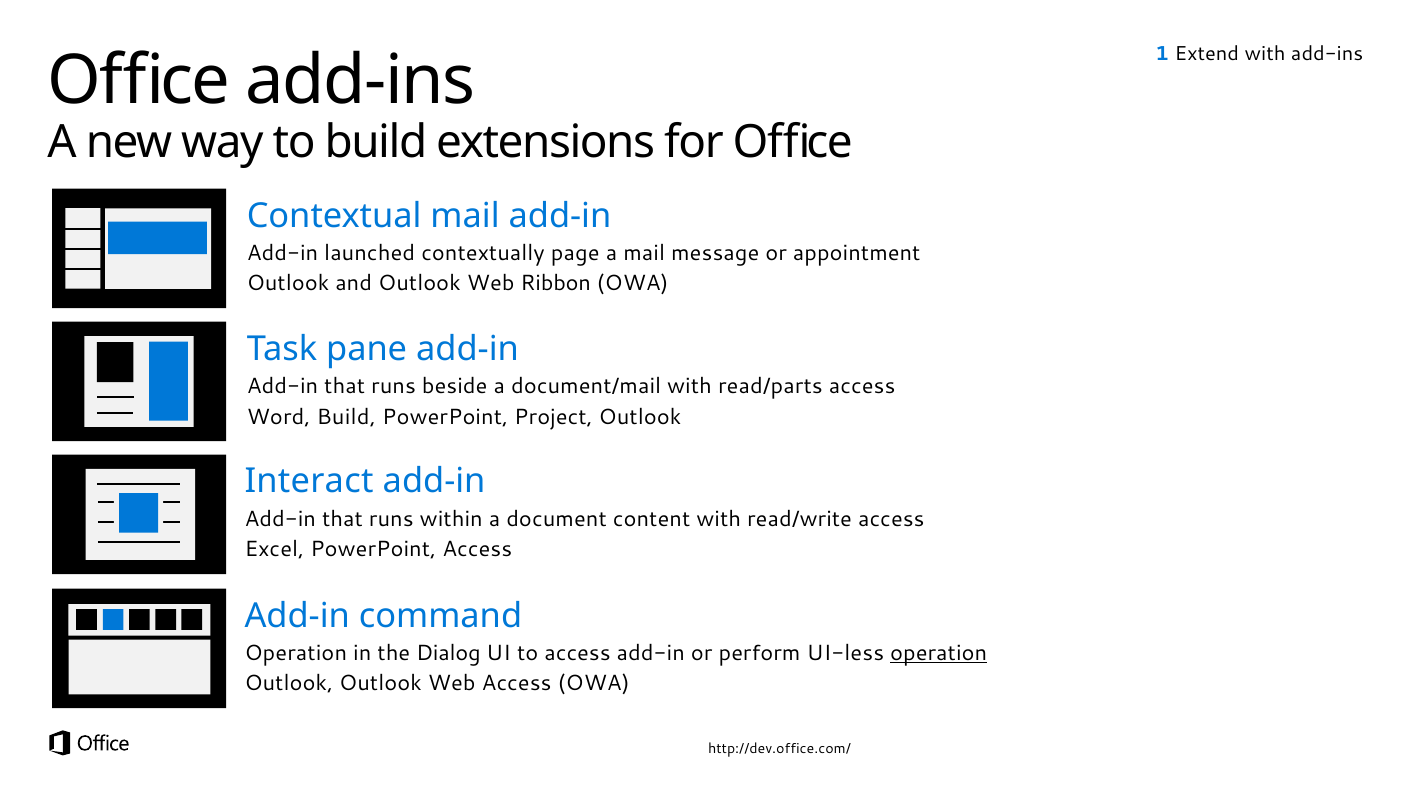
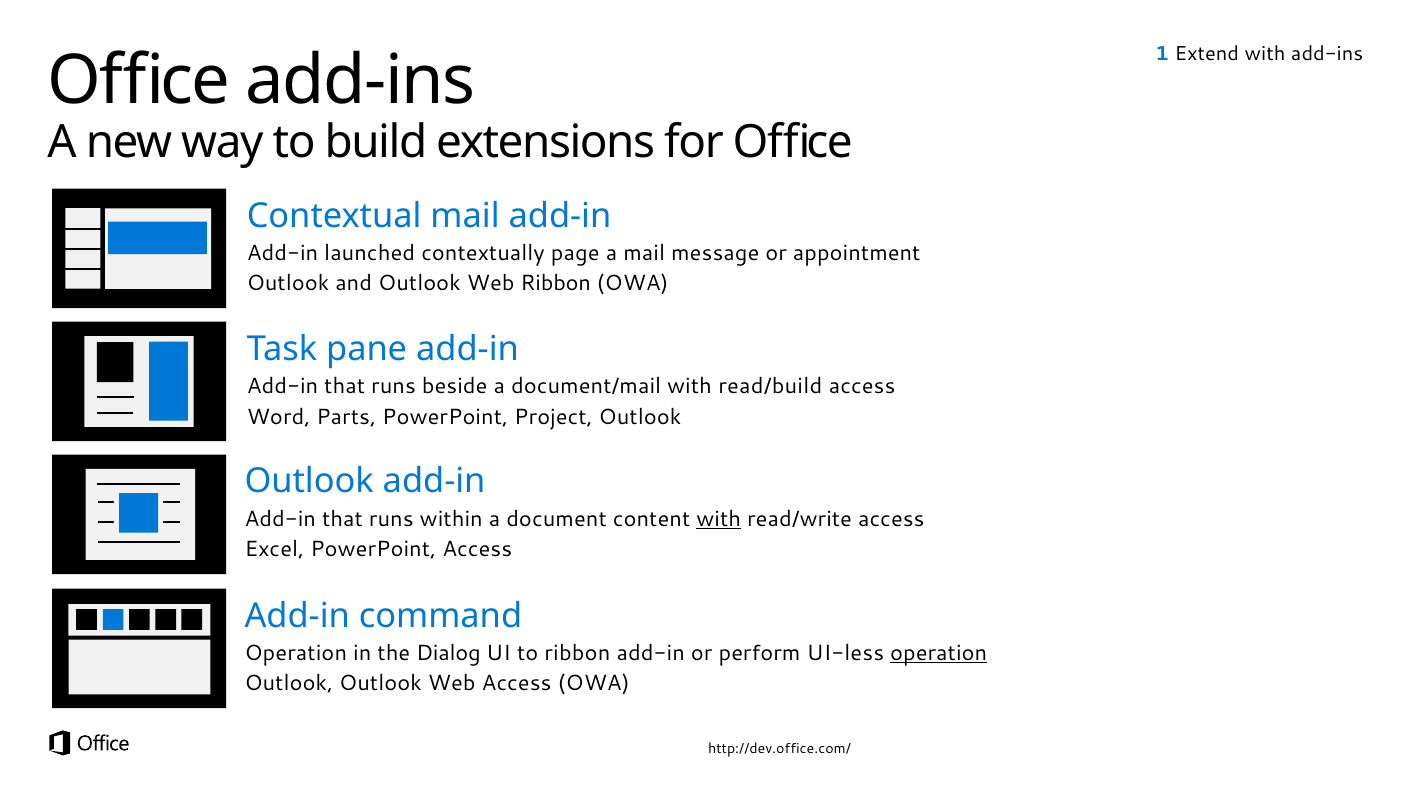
read/parts: read/parts -> read/build
Word Build: Build -> Parts
Interact at (309, 482): Interact -> Outlook
with at (719, 519) underline: none -> present
to access: access -> ribbon
